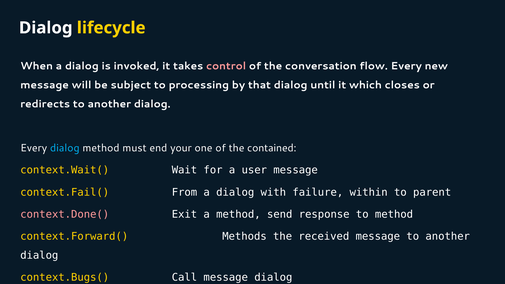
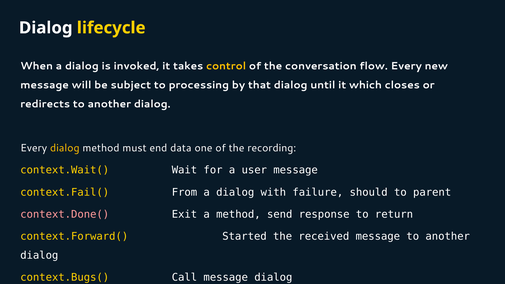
control colour: pink -> yellow
dialog at (65, 148) colour: light blue -> yellow
your: your -> data
contained: contained -> recording
within: within -> should
to method: method -> return
Methods: Methods -> Started
